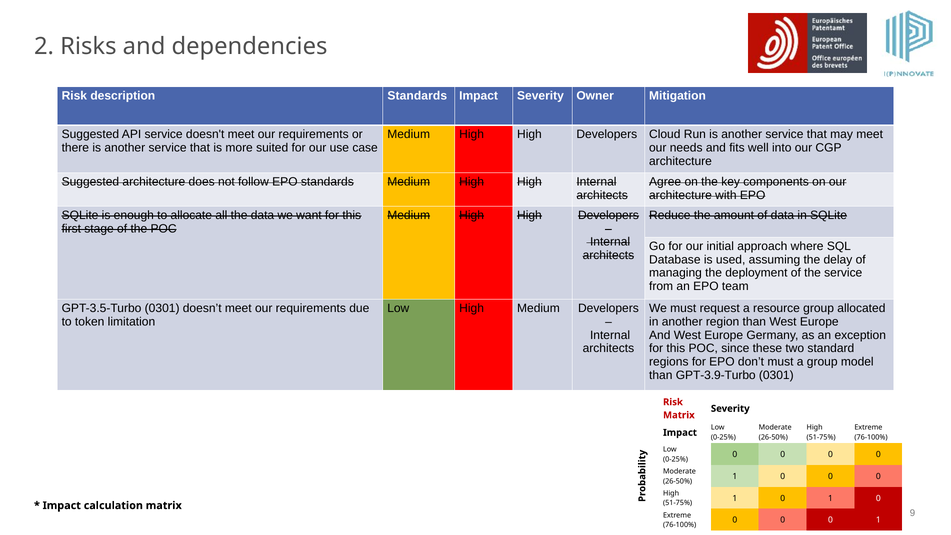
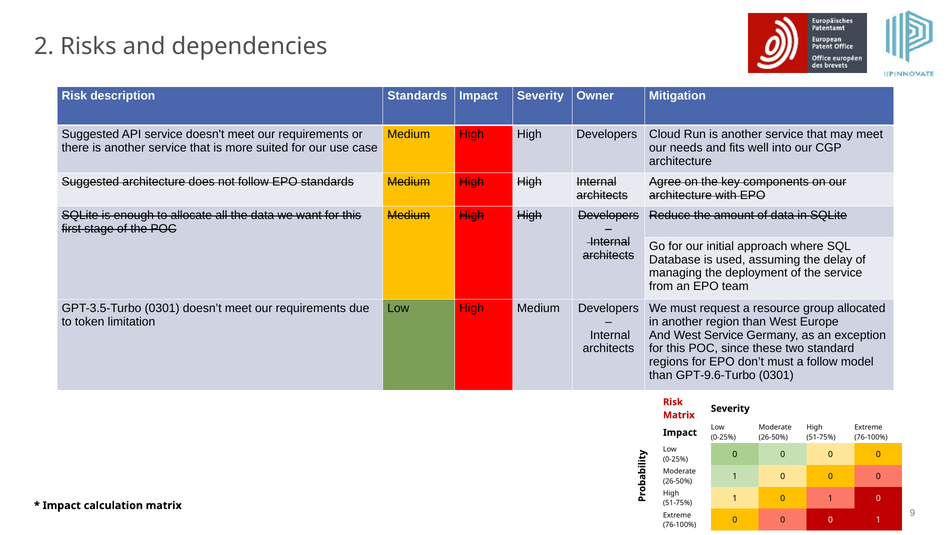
And West Europe: Europe -> Service
a group: group -> follow
GPT-3.9-Turbo: GPT-3.9-Turbo -> GPT-9.6-Turbo
